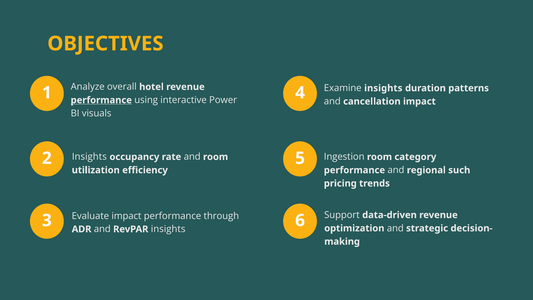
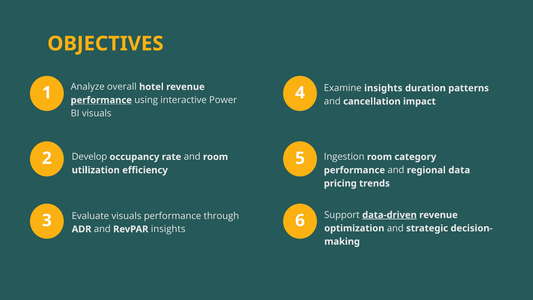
Insights at (89, 157): Insights -> Develop
such: such -> data
data-driven underline: none -> present
Evaluate impact: impact -> visuals
